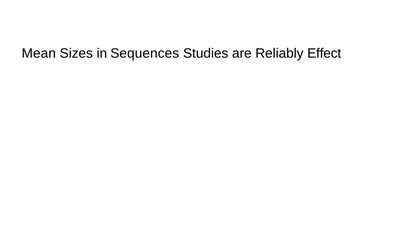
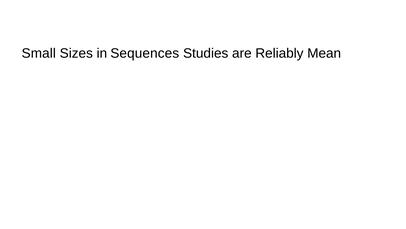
Mean: Mean -> Small
Effect: Effect -> Mean
